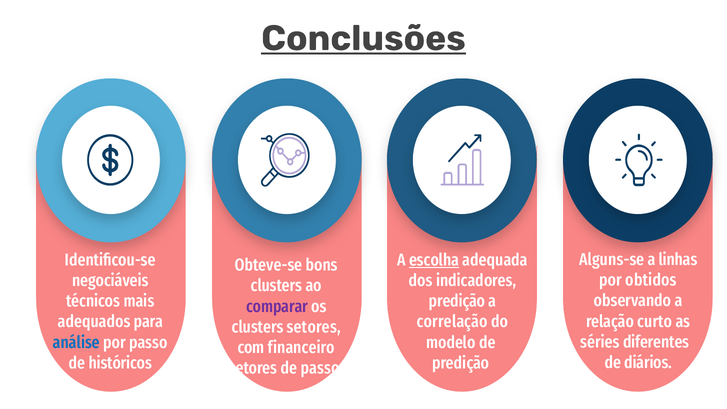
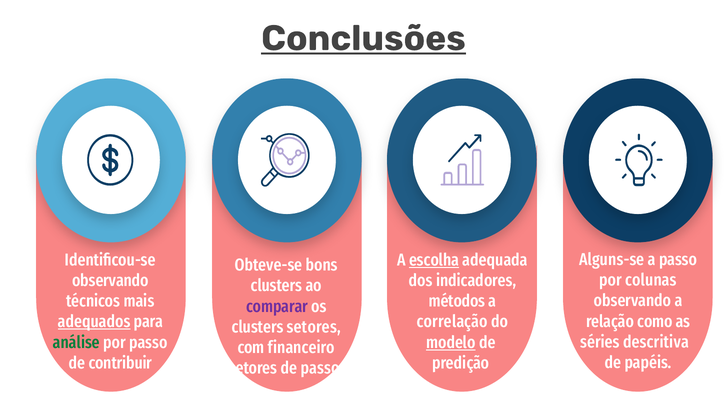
a linhas: linhas -> passo
obtidos: obtidos -> colunas
negociáveis at (110, 281): negociáveis -> observando
predição at (457, 301): predição -> métodos
curto: curto -> como
adequados underline: none -> present
diferentes: diferentes -> descritiva
análise colour: blue -> green
modelo underline: none -> present
diários: diários -> papéis
históricos: históricos -> contribuir
